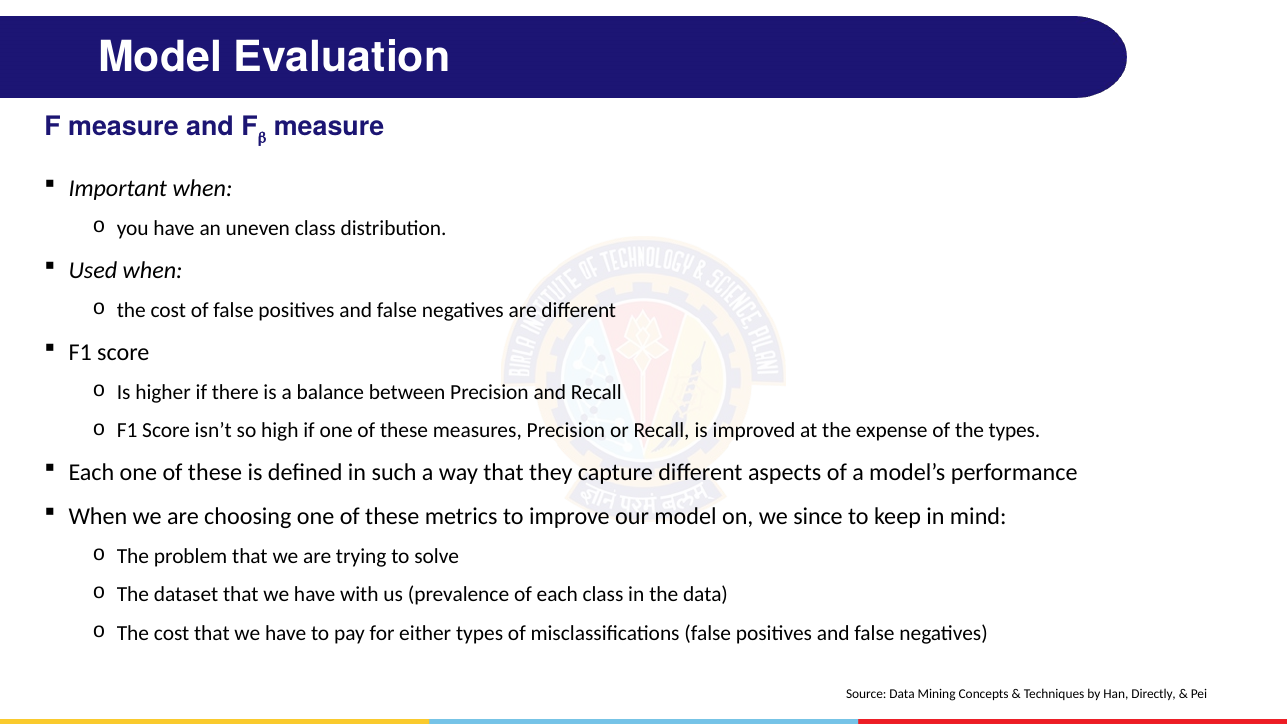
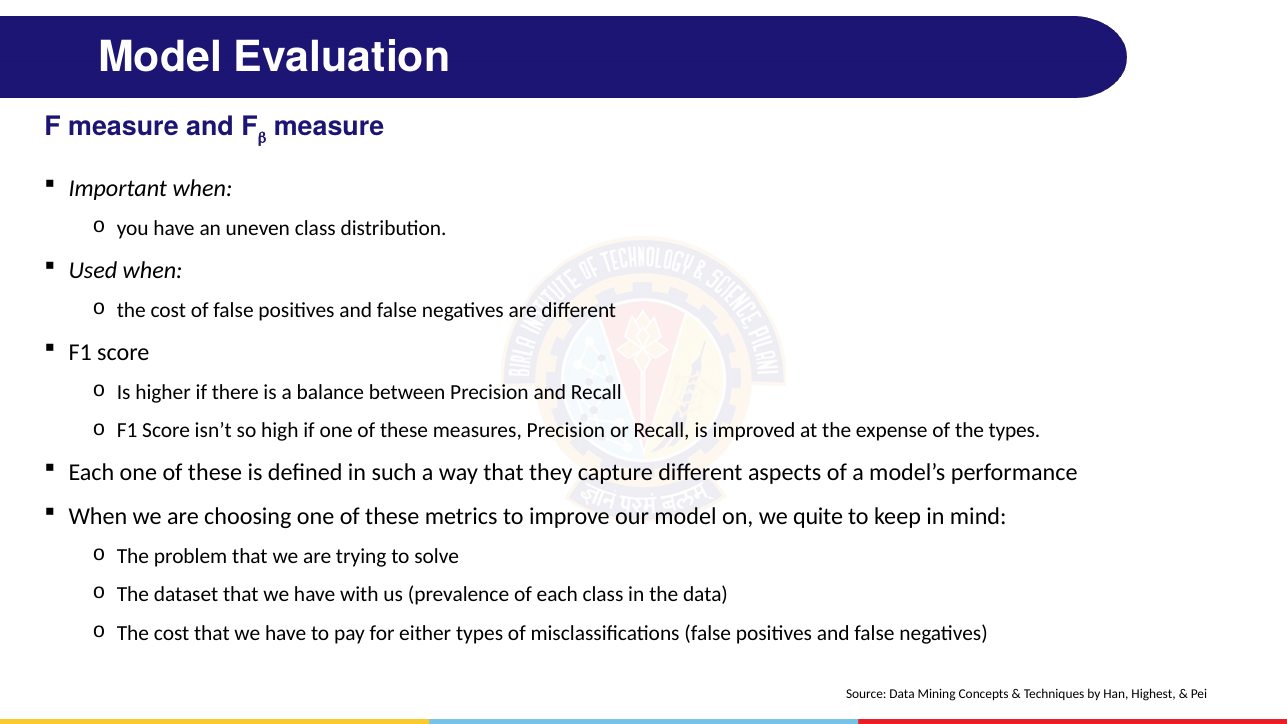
since: since -> quite
Directly: Directly -> Highest
